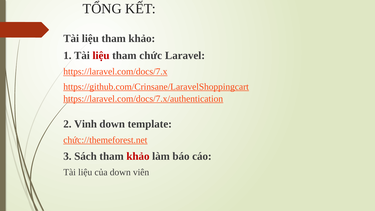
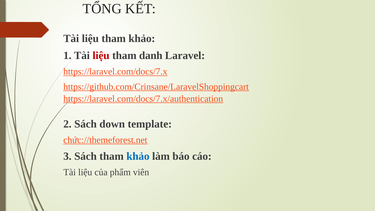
chức: chức -> danh
2 Vinh: Vinh -> Sách
khảo at (138, 156) colour: red -> blue
của down: down -> phẩm
